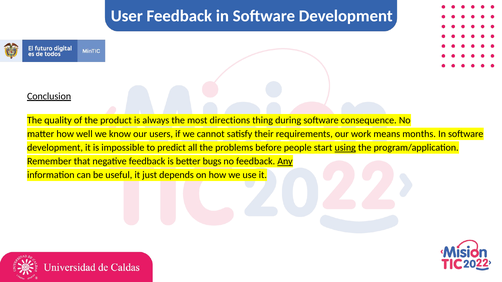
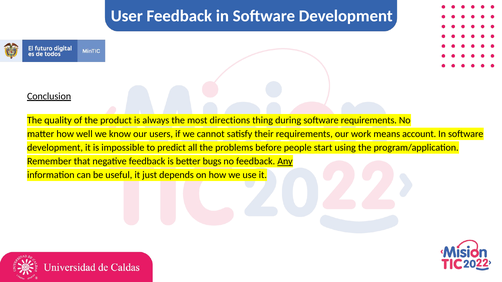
software consequence: consequence -> requirements
months: months -> account
using underline: present -> none
